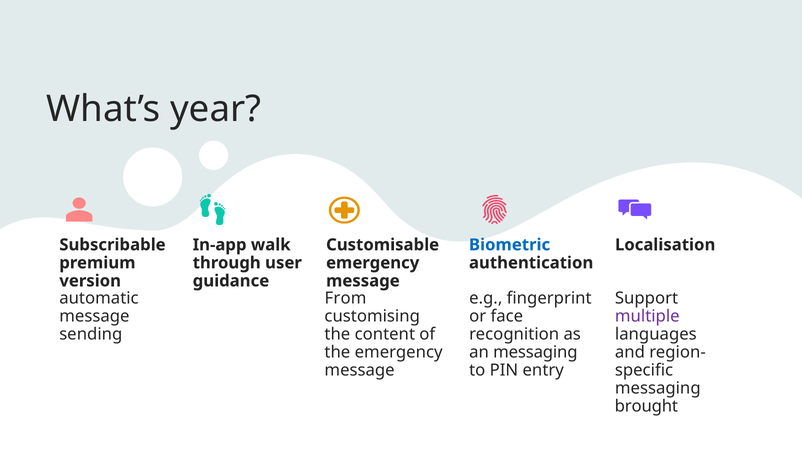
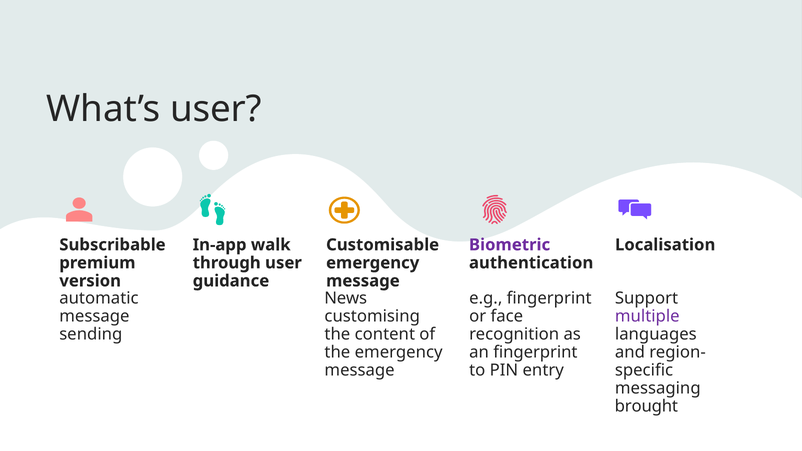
What’s year: year -> user
Biometric colour: blue -> purple
From: From -> News
an messaging: messaging -> fingerprint
